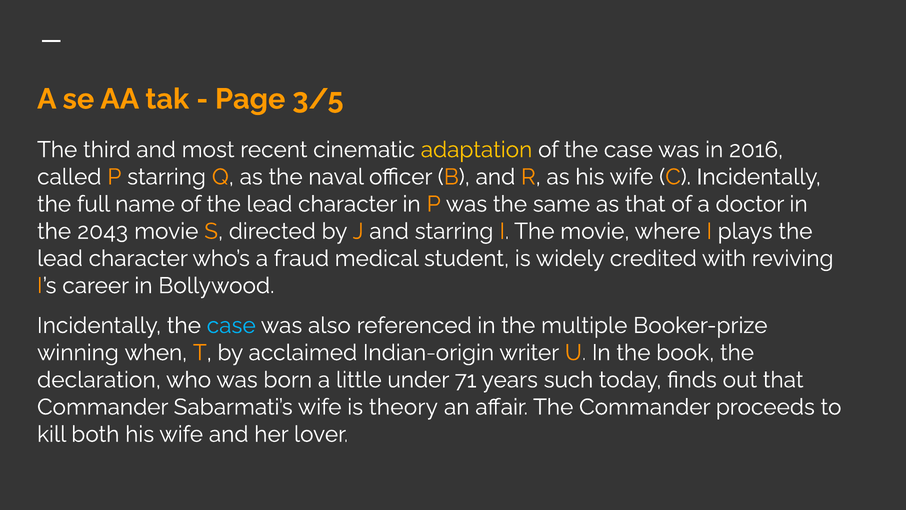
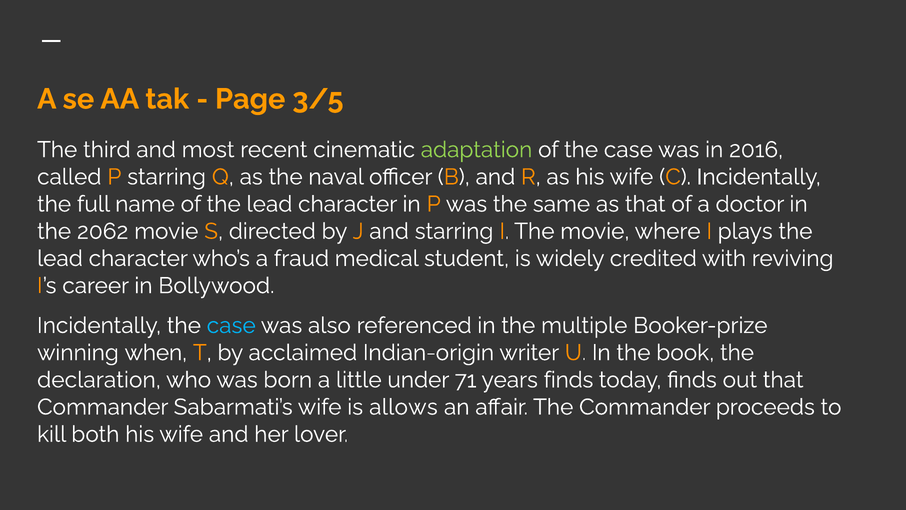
adaptation colour: yellow -> light green
2043: 2043 -> 2062
years such: such -> finds
theory: theory -> allows
